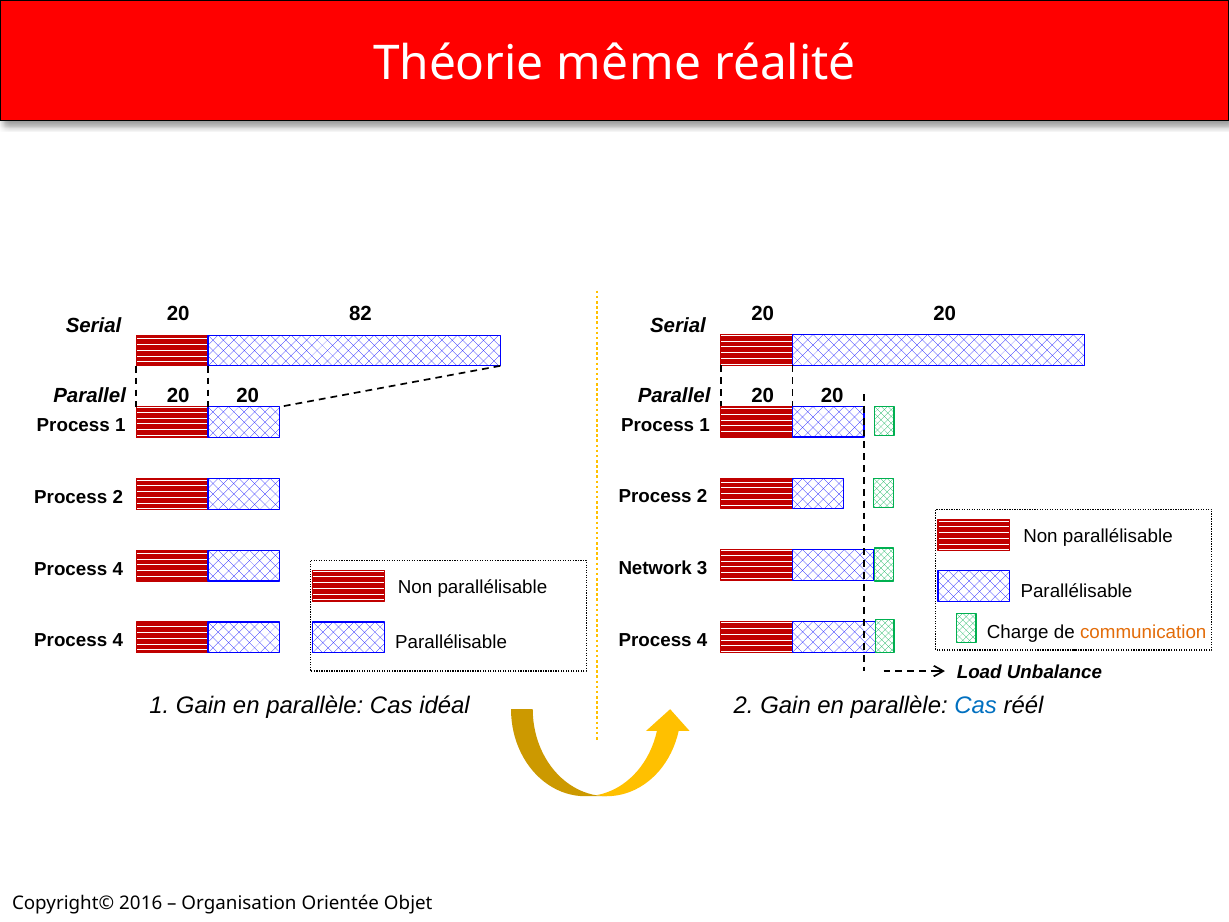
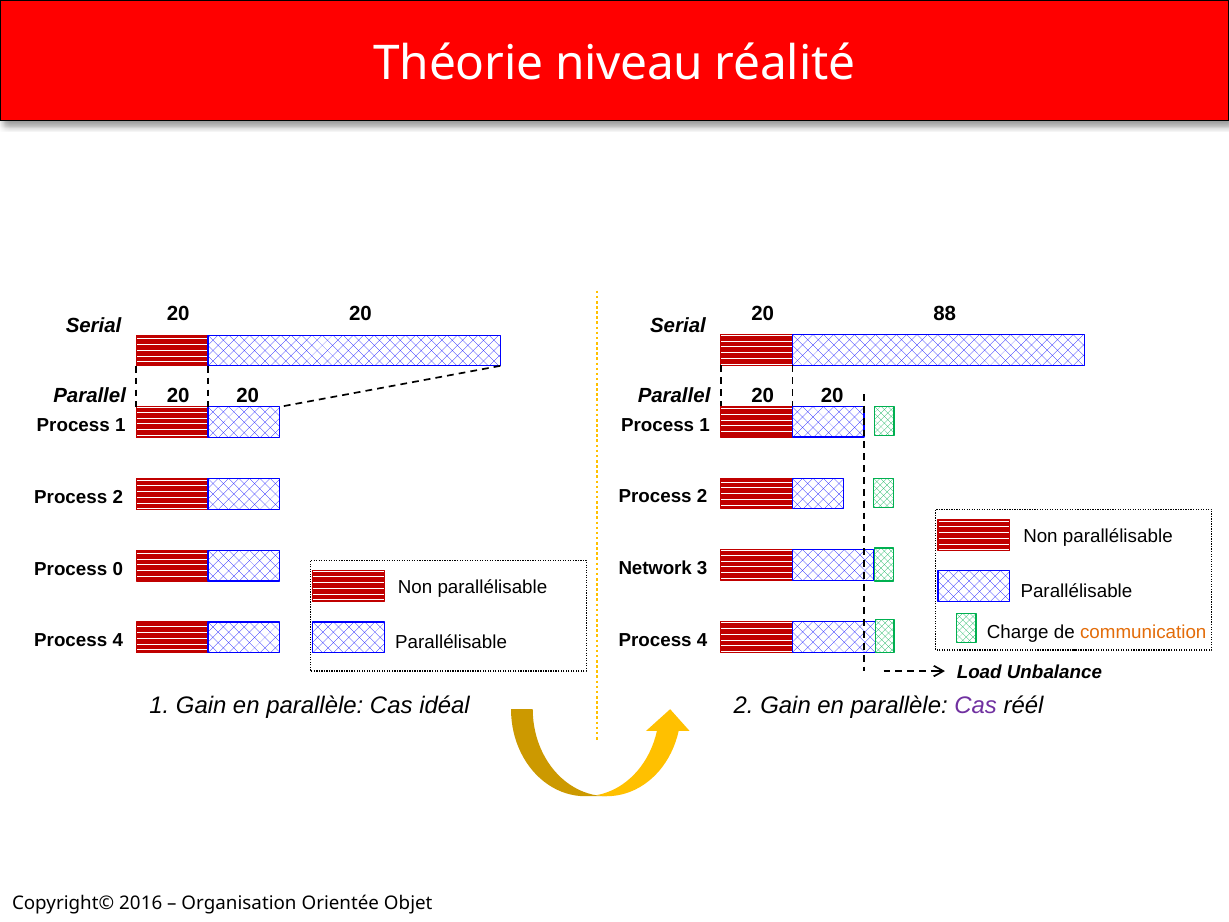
même: même -> niveau
20 at (945, 313): 20 -> 88
82 at (360, 314): 82 -> 20
4 at (118, 569): 4 -> 0
Cas at (976, 705) colour: blue -> purple
